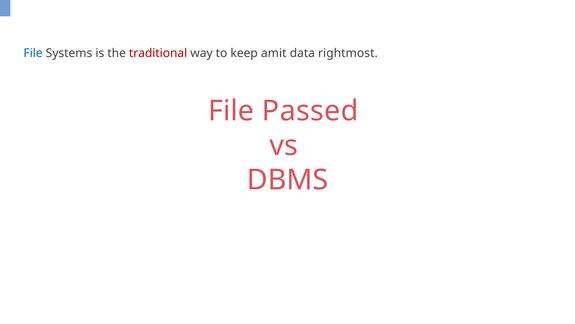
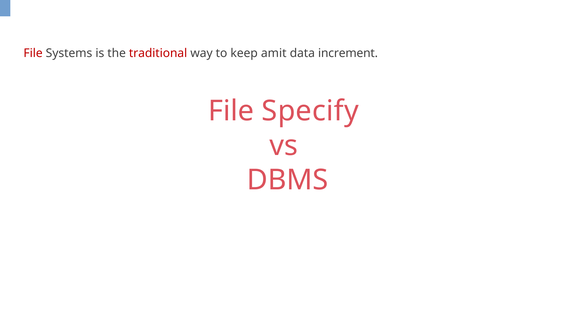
File at (33, 53) colour: blue -> red
rightmost: rightmost -> increment
Passed: Passed -> Specify
